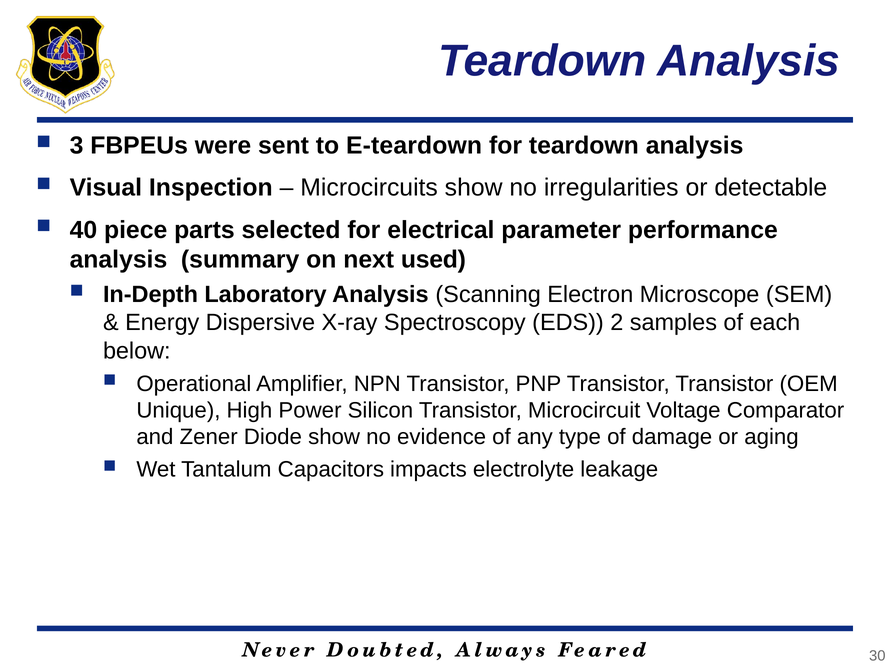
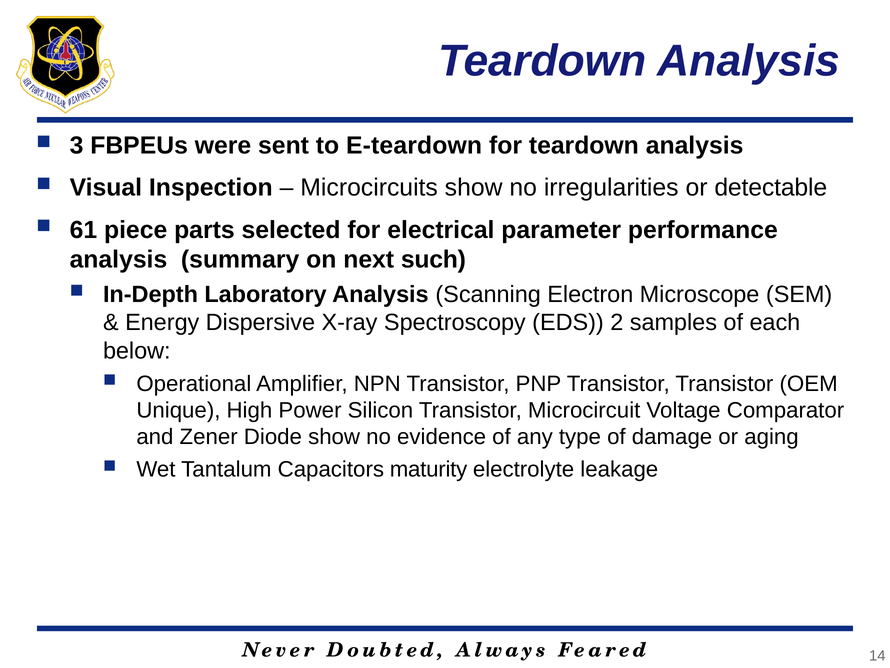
40: 40 -> 61
used: used -> such
impacts: impacts -> maturity
30: 30 -> 14
